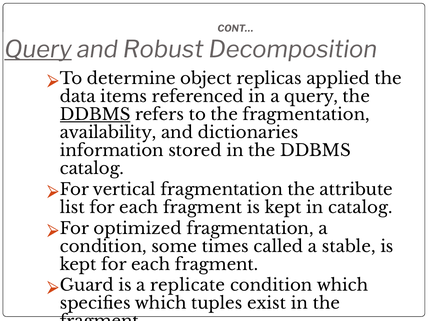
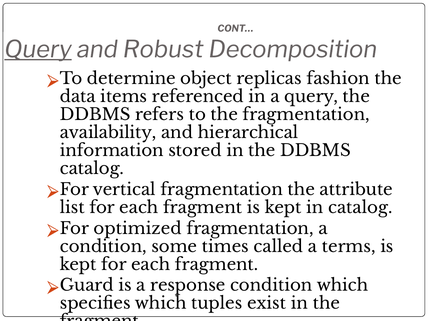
applied: applied -> fashion
DDBMS at (95, 115) underline: present -> none
dictionaries: dictionaries -> hierarchical
stable: stable -> terms
replicate: replicate -> response
